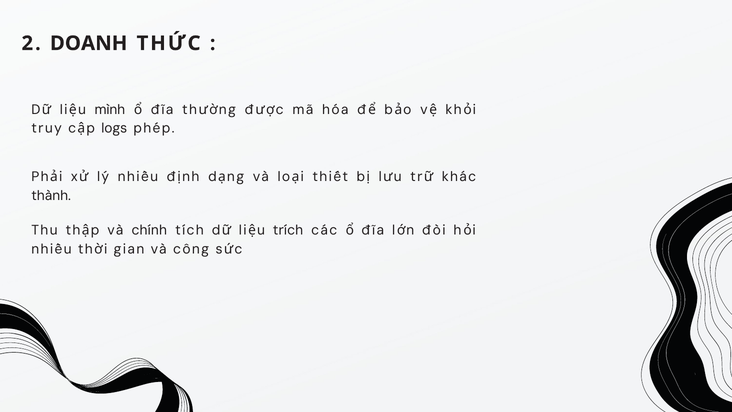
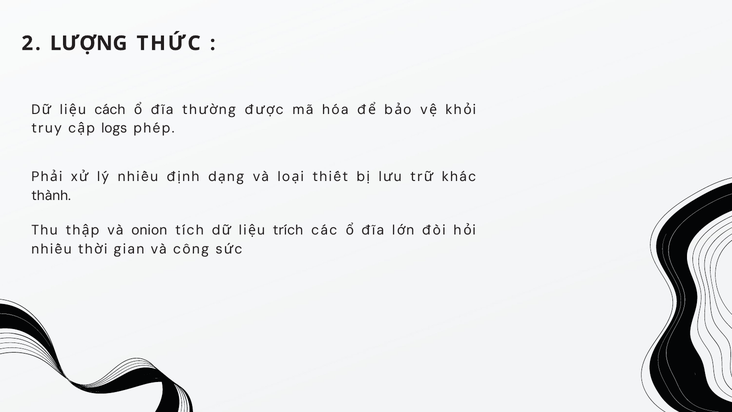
DOANH: DOANH -> LƯỢNG
mình: mình -> cách
chính: chính -> onion
